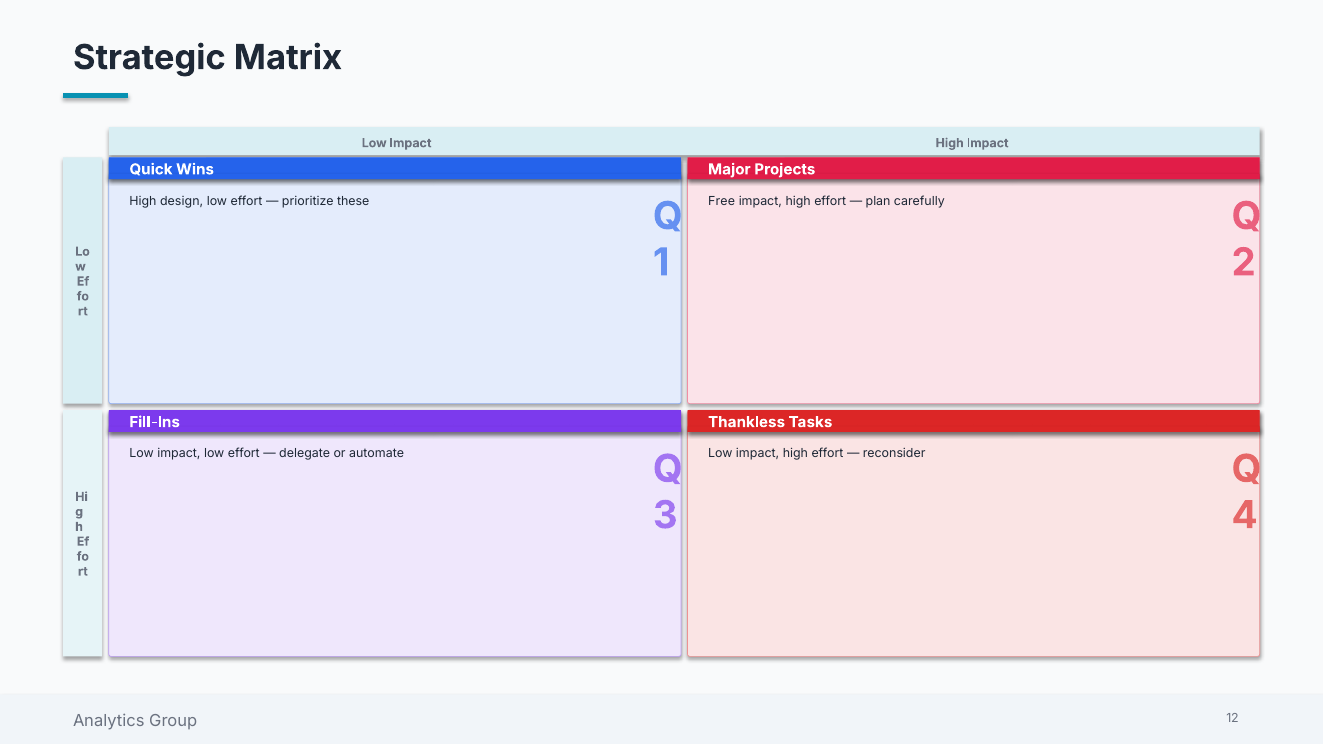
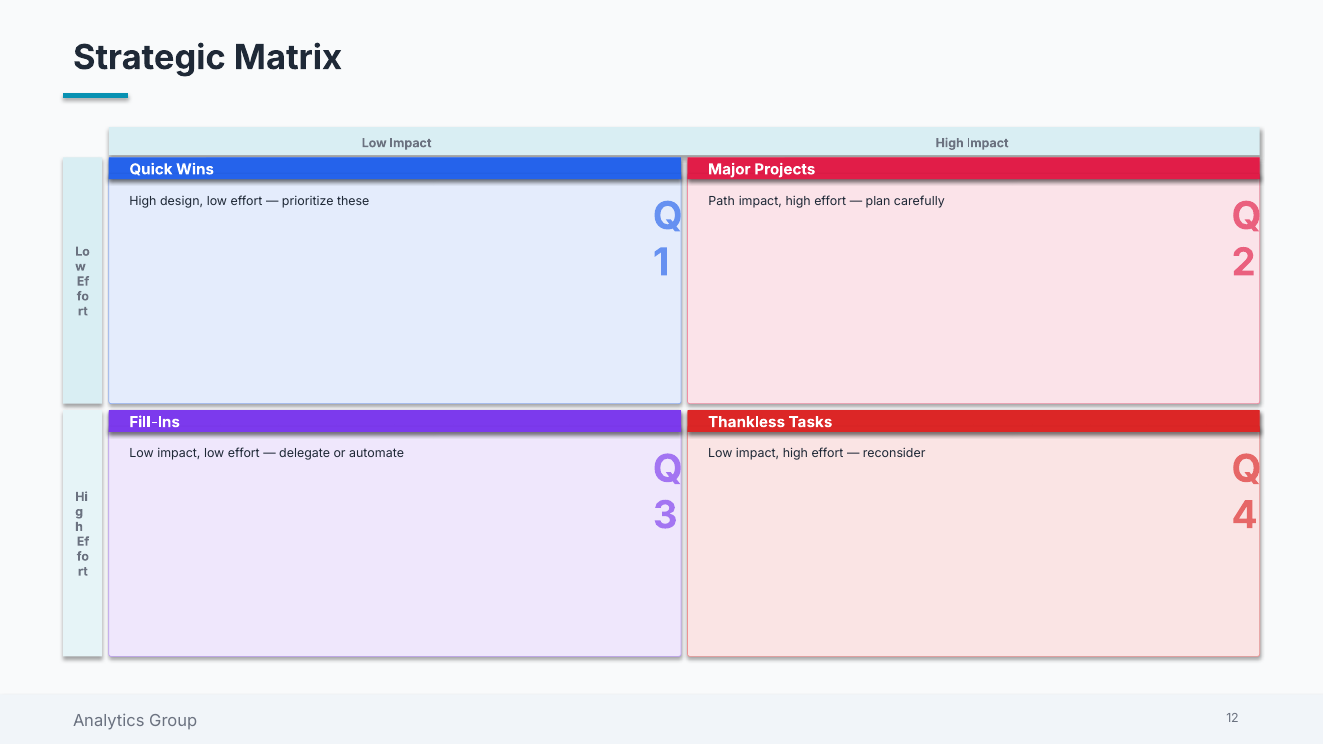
Free: Free -> Path
